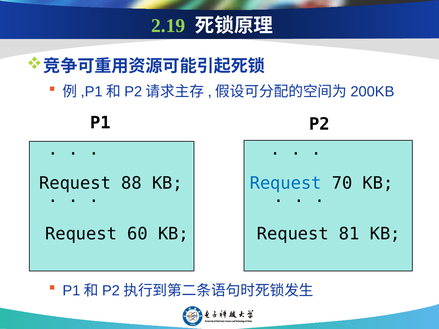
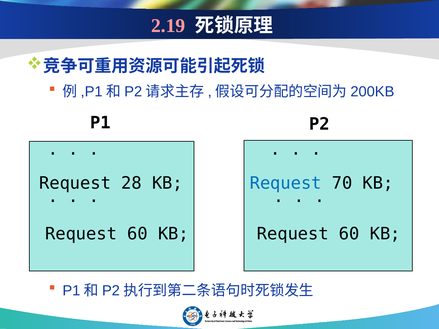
2.19 colour: light green -> pink
88: 88 -> 28
81 at (349, 234): 81 -> 60
